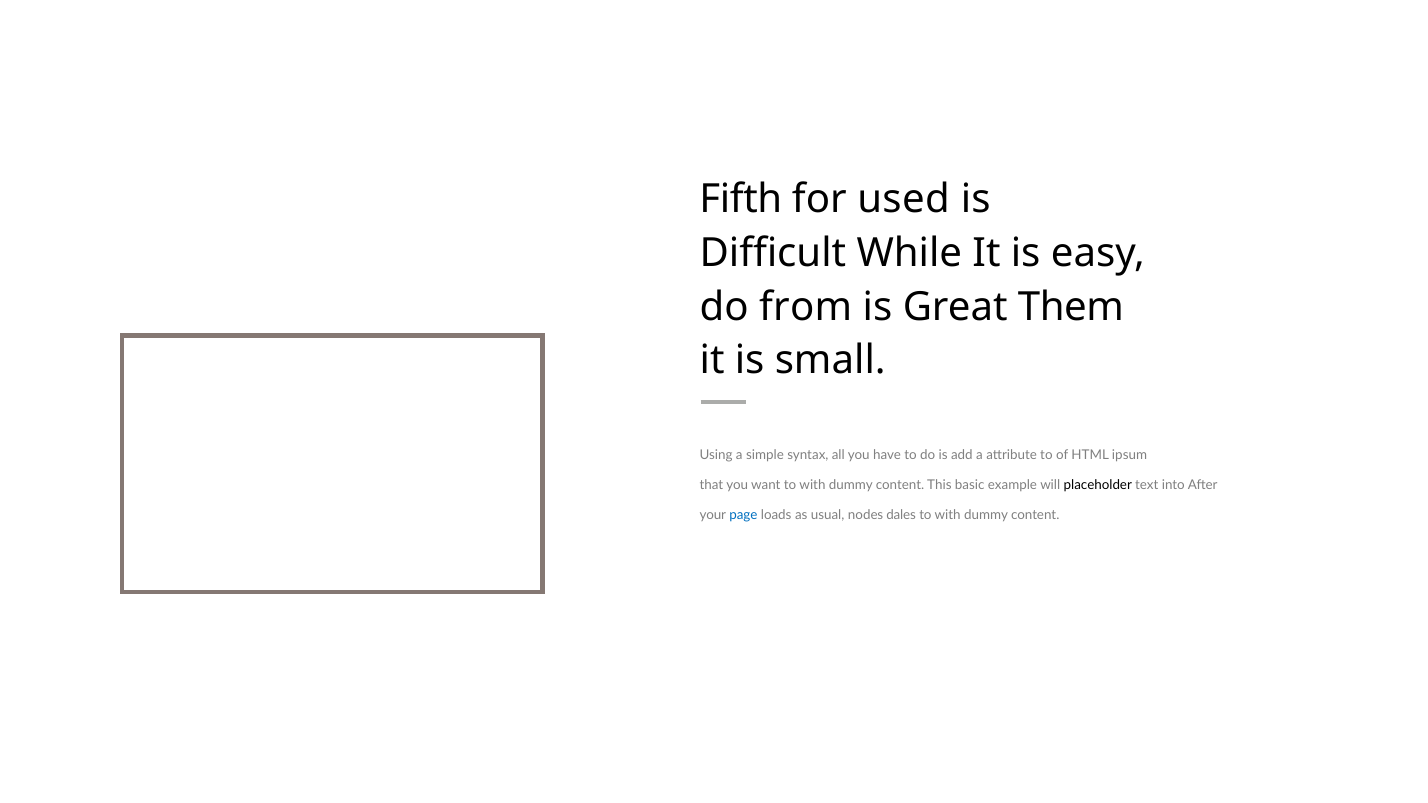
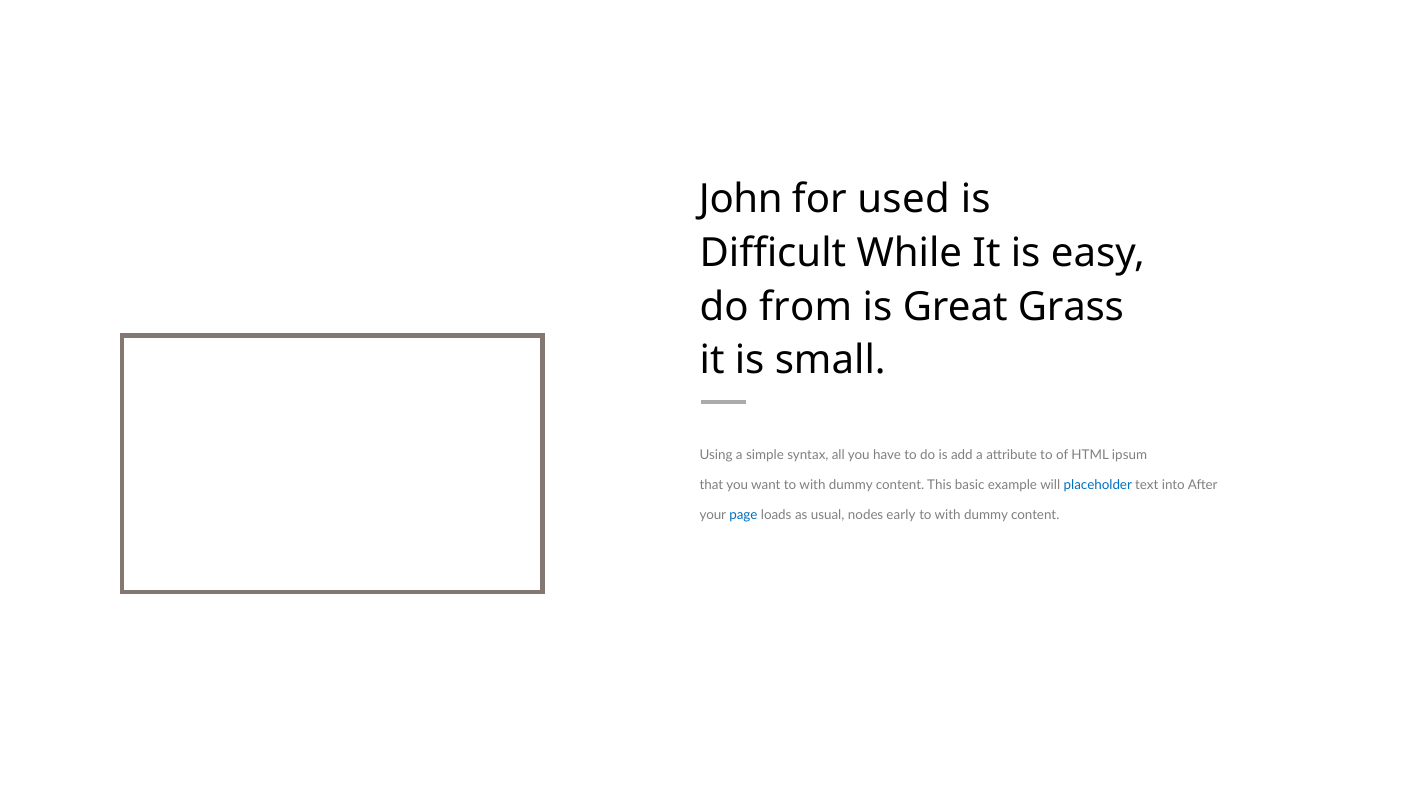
Fifth: Fifth -> John
Them: Them -> Grass
placeholder colour: black -> blue
dales: dales -> early
